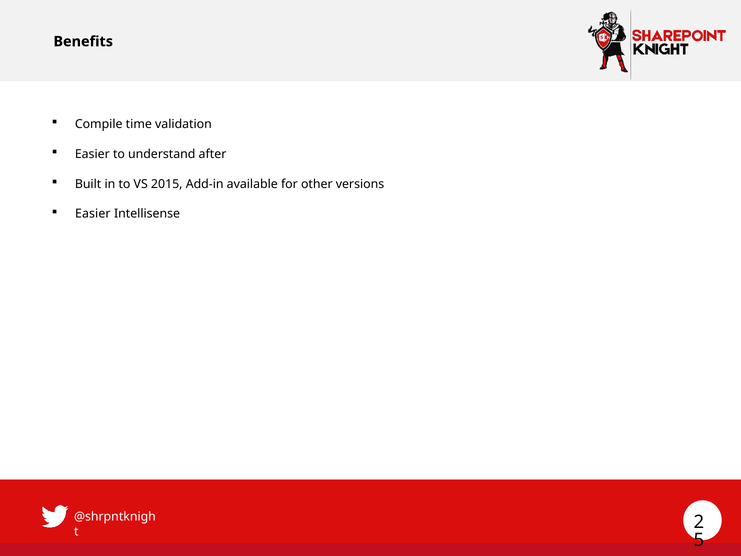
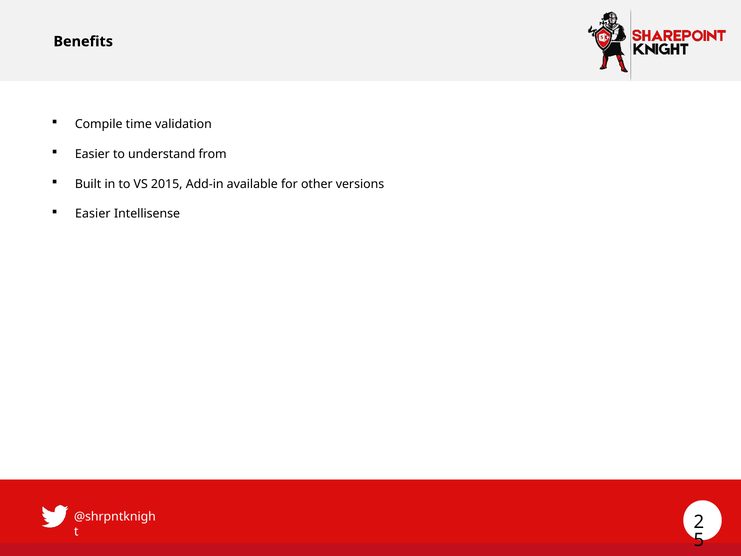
after: after -> from
